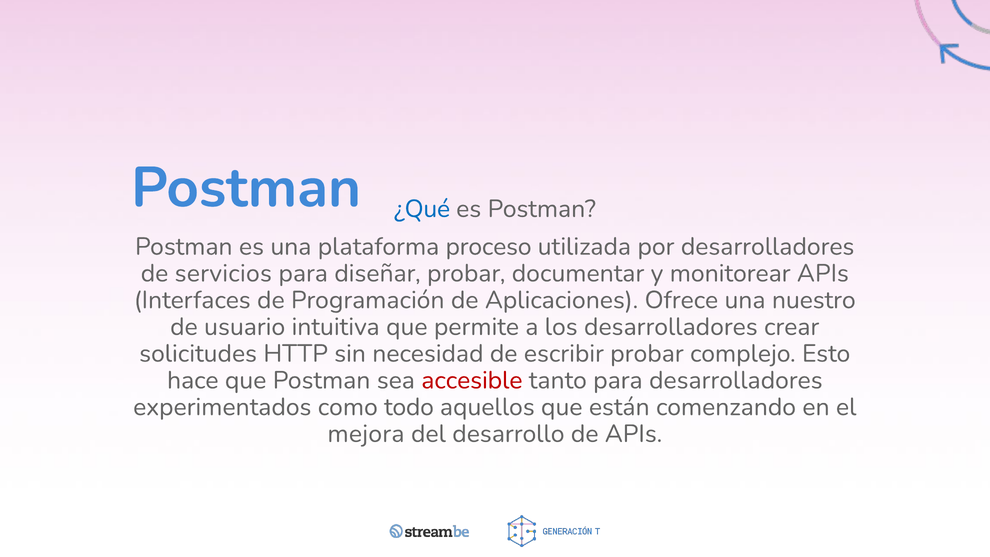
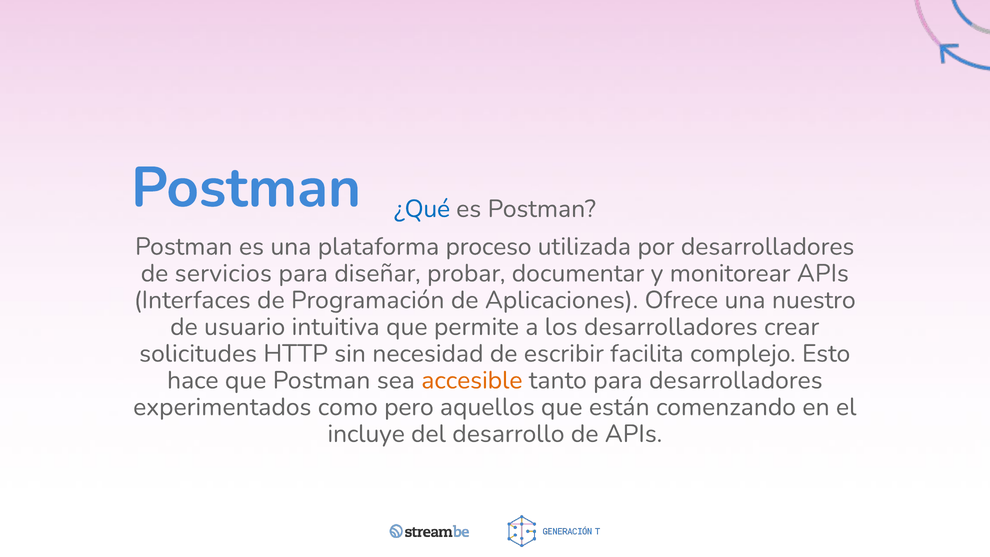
escribir probar: probar -> facilita
accesible colour: red -> orange
todo: todo -> pero
mejora: mejora -> incluye
